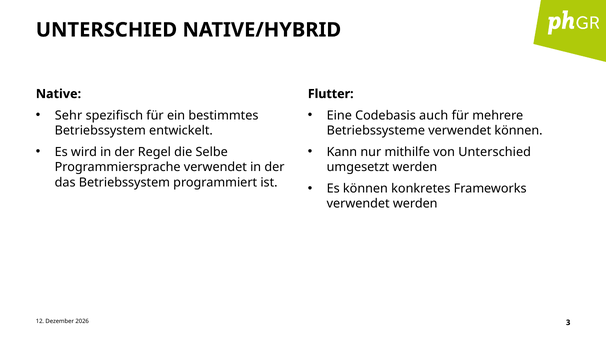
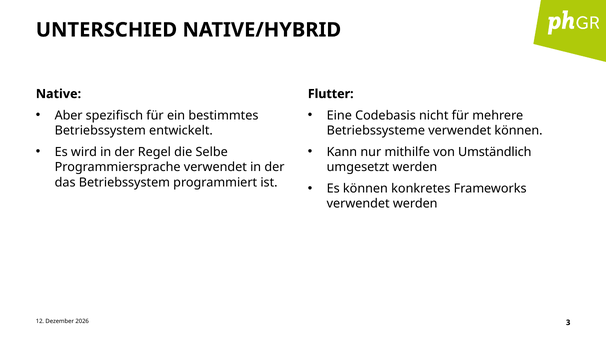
Sehr: Sehr -> Aber
auch: auch -> nicht
von Unterschied: Unterschied -> Umständlich
